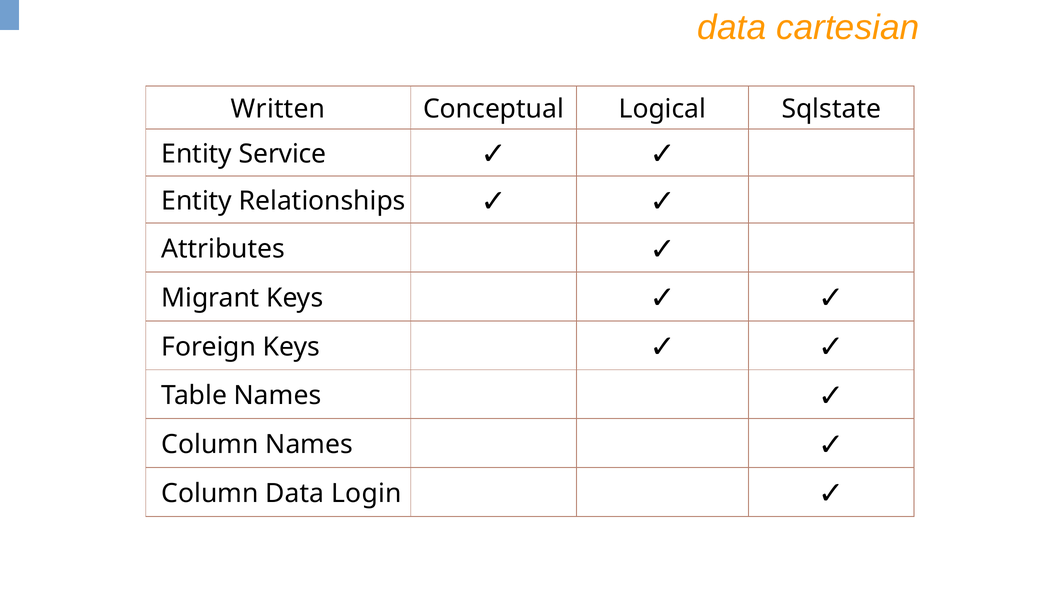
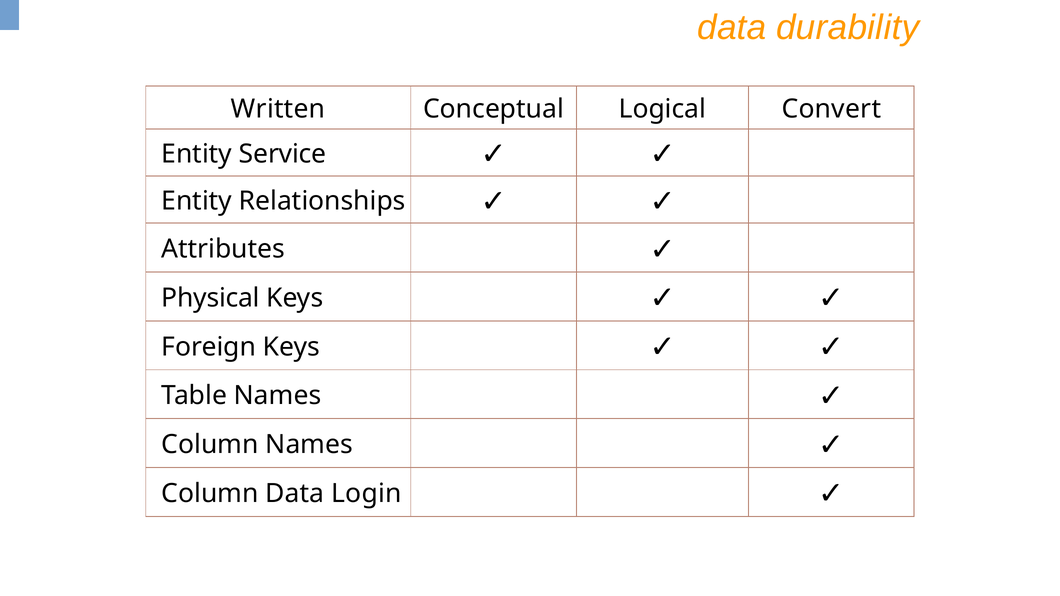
cartesian: cartesian -> durability
Sqlstate: Sqlstate -> Convert
Migrant: Migrant -> Physical
